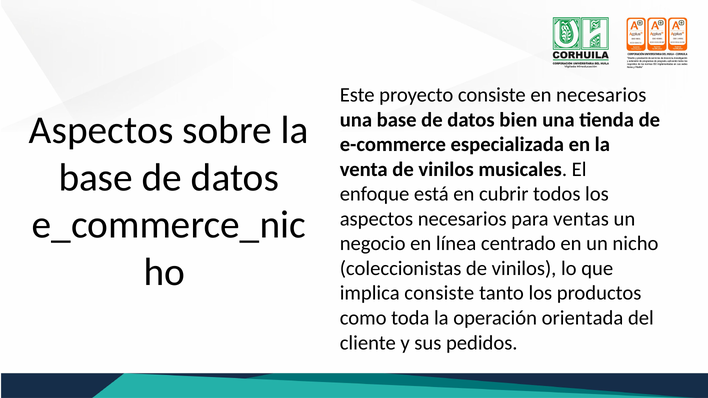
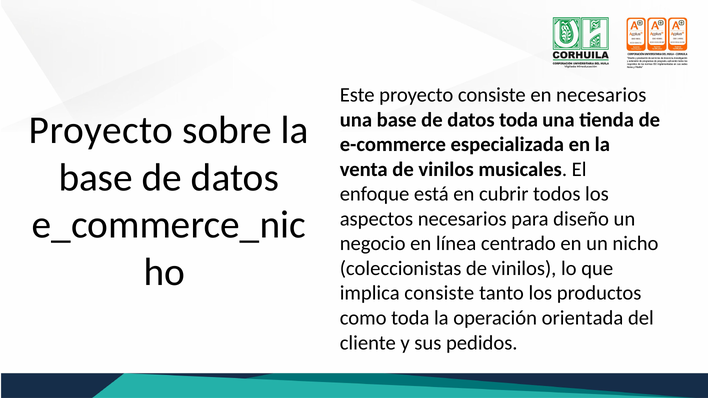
datos bien: bien -> toda
Aspectos at (101, 131): Aspectos -> Proyecto
ventas: ventas -> diseño
